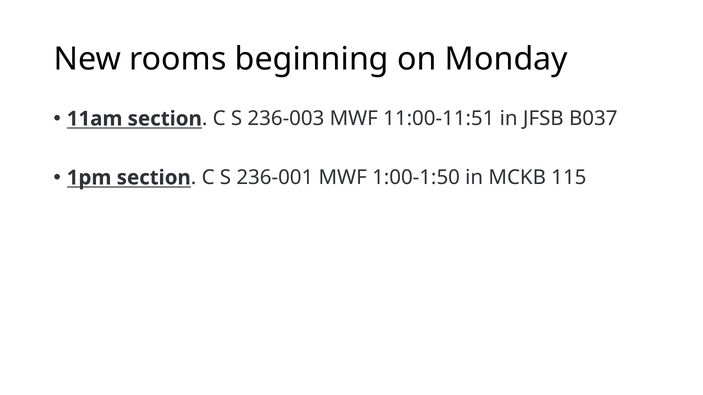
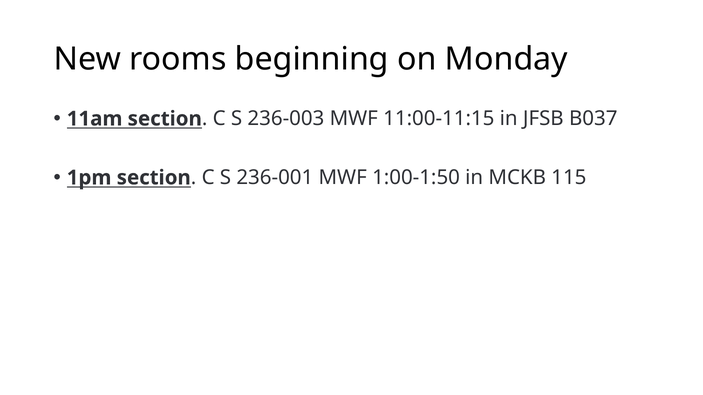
11:00-11:51: 11:00-11:51 -> 11:00-11:15
